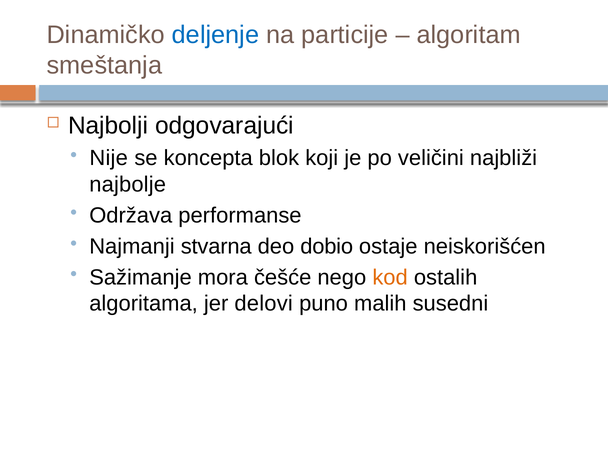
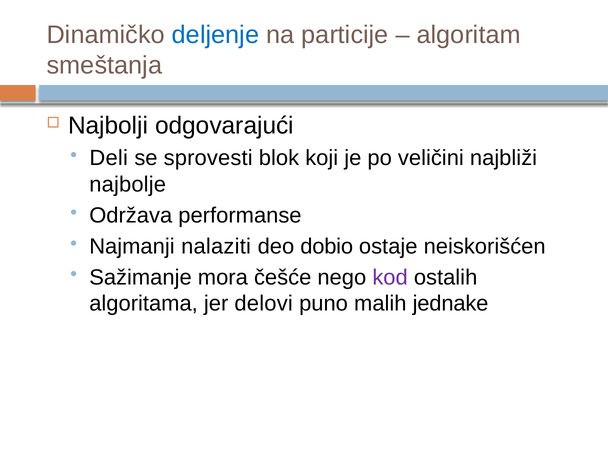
Nije: Nije -> Deli
koncepta: koncepta -> sprovesti
stvarna: stvarna -> nalaziti
kod colour: orange -> purple
susedni: susedni -> jednake
